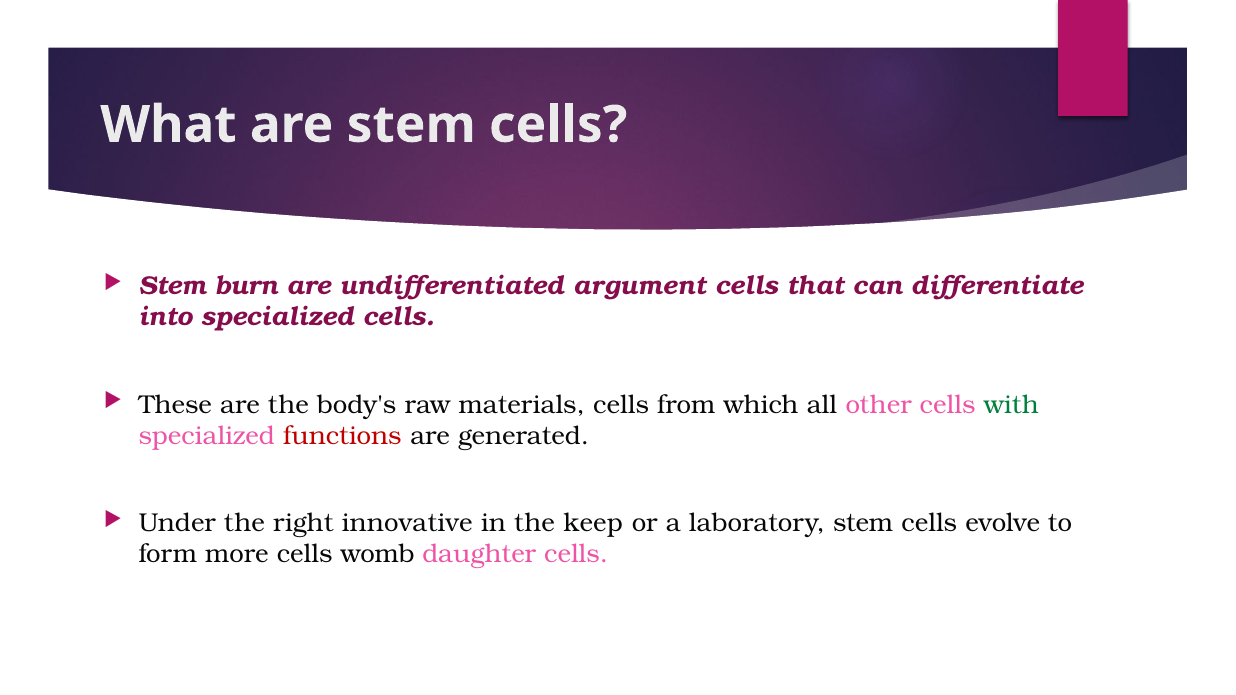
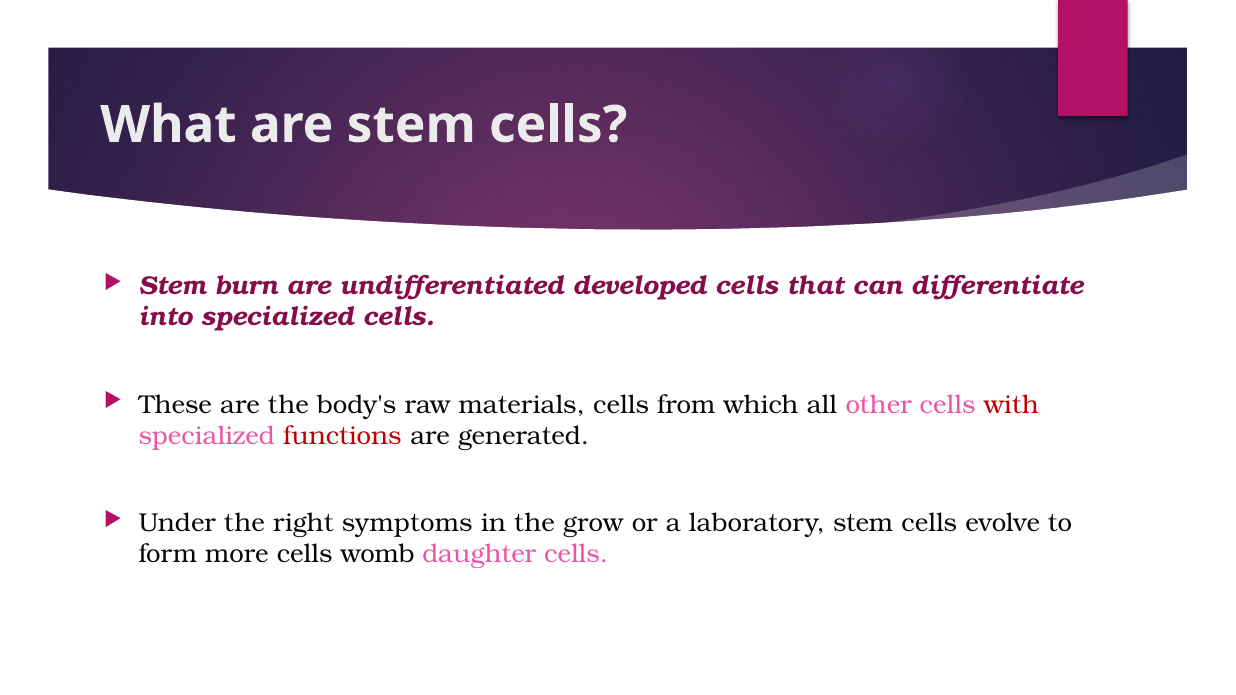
argument: argument -> developed
with colour: green -> red
innovative: innovative -> symptoms
keep: keep -> grow
